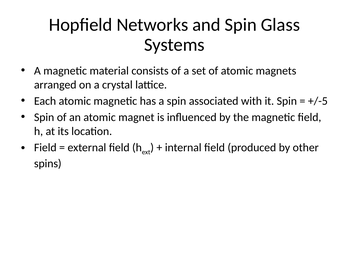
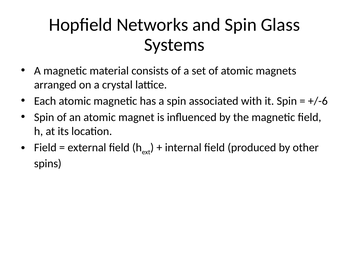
+/-5: +/-5 -> +/-6
